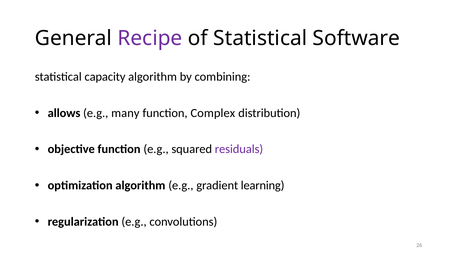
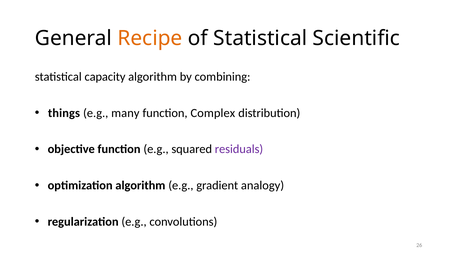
Recipe colour: purple -> orange
Software: Software -> Scientific
allows: allows -> things
learning: learning -> analogy
